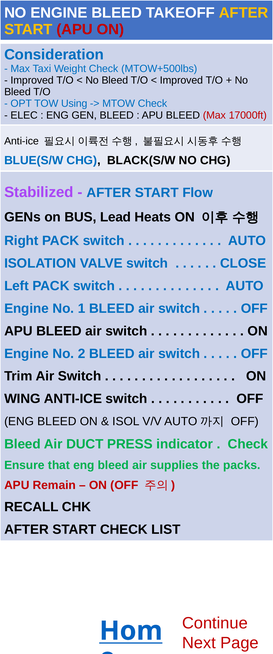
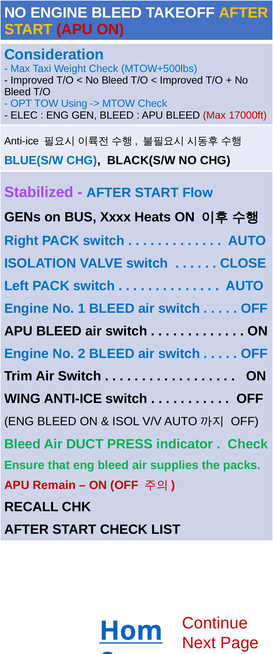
Lead: Lead -> Xxxx
